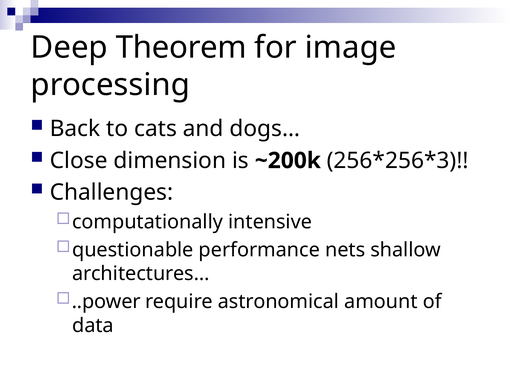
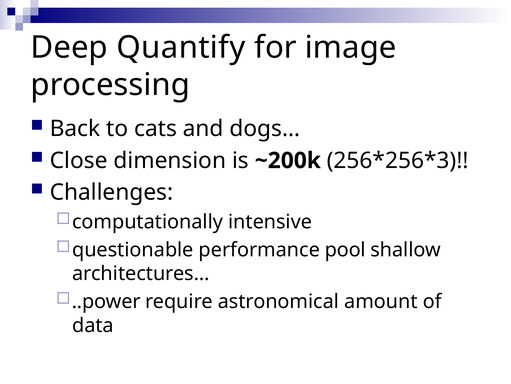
Theorem: Theorem -> Quantify
nets: nets -> pool
